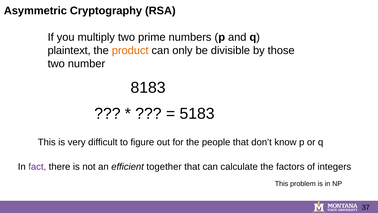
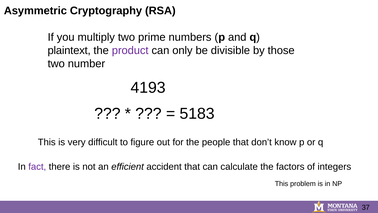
product colour: orange -> purple
8183: 8183 -> 4193
together: together -> accident
